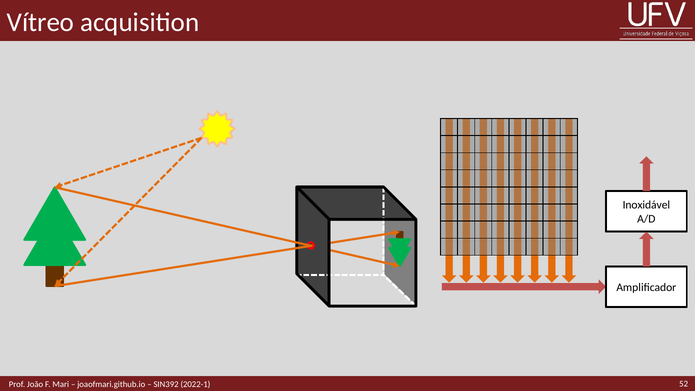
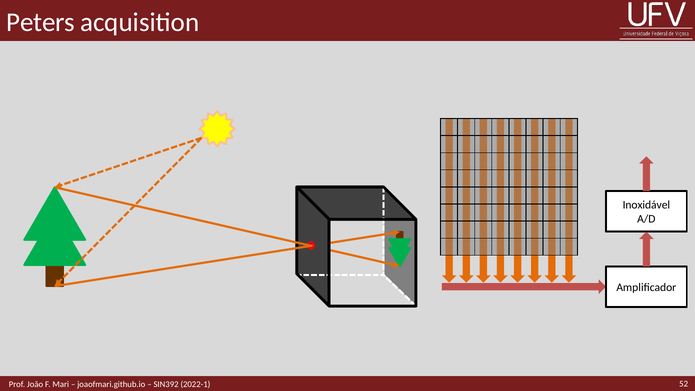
Vítreo: Vítreo -> Peters
